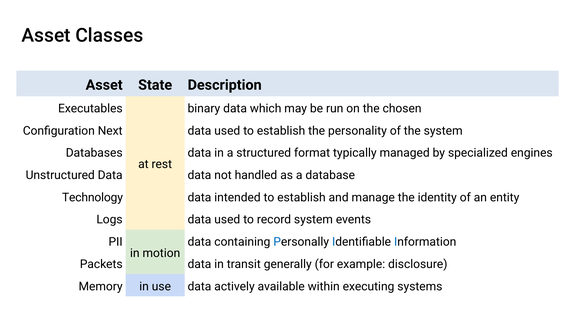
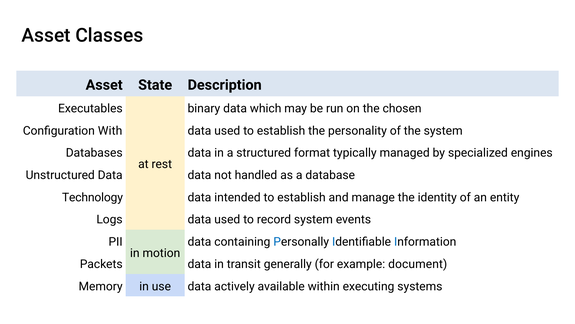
Next: Next -> With
disclosure: disclosure -> document
